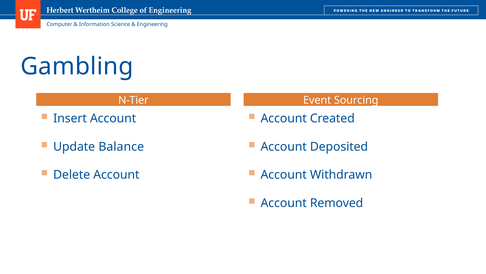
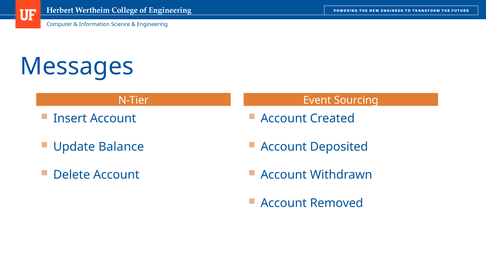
Gambling: Gambling -> Messages
